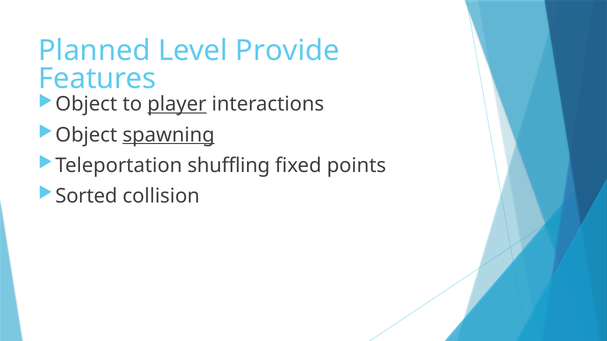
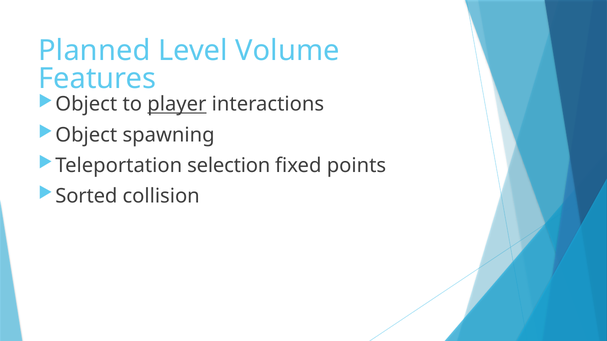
Provide: Provide -> Volume
spawning underline: present -> none
shuffling: shuffling -> selection
